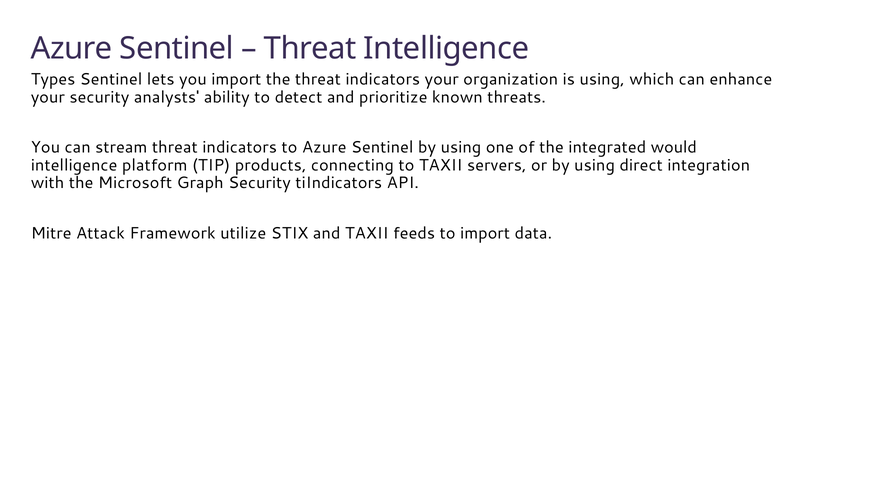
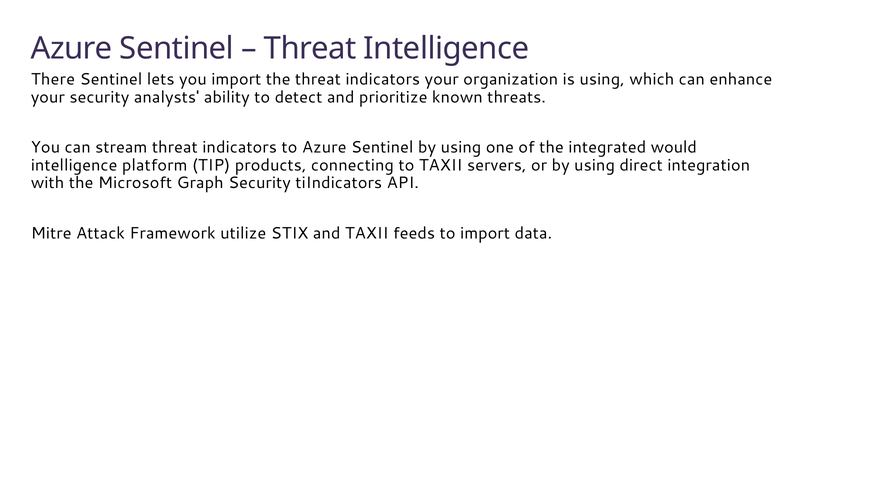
Types: Types -> There
